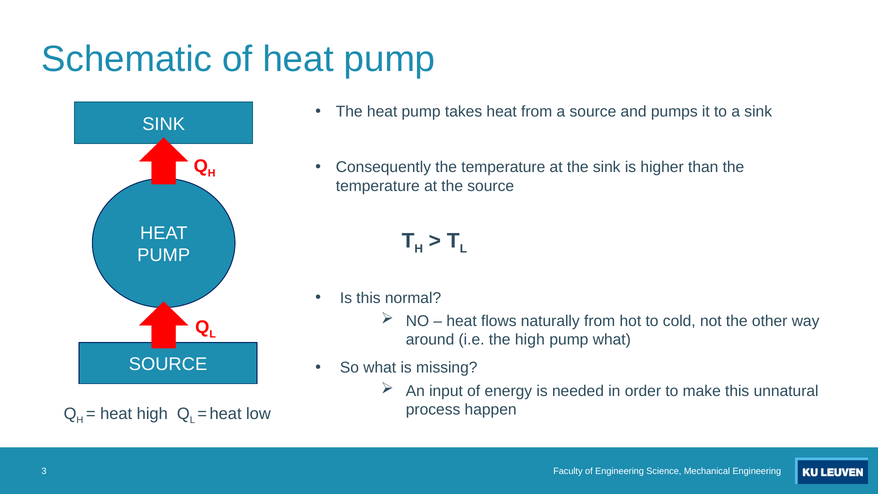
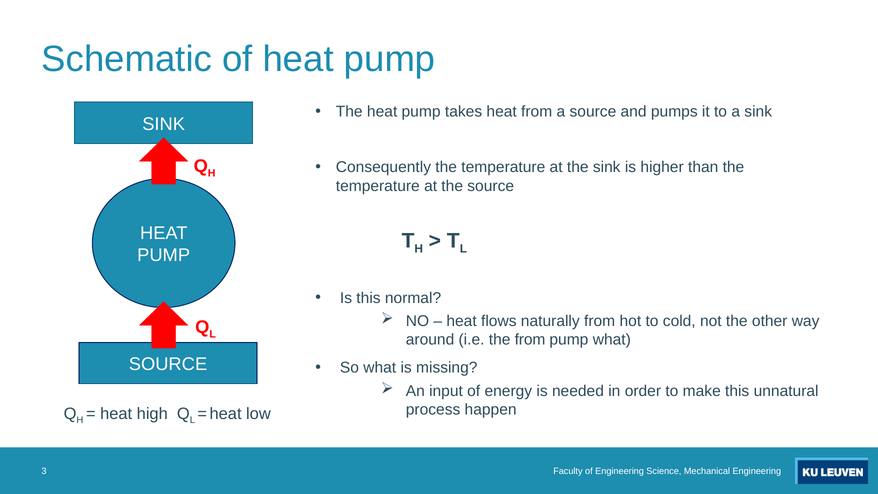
the high: high -> from
